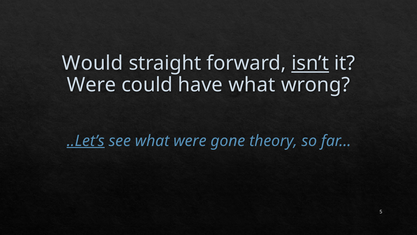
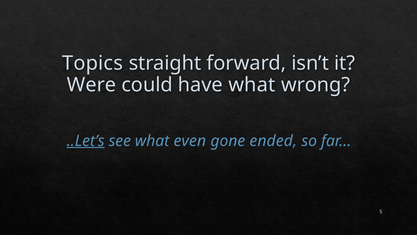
Would: Would -> Topics
isn’t underline: present -> none
what were: were -> even
theory: theory -> ended
